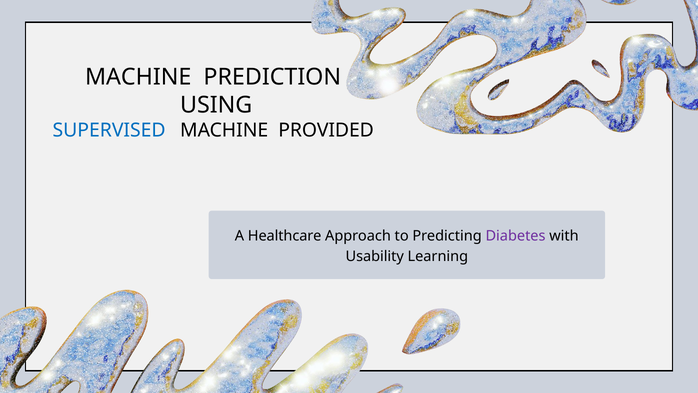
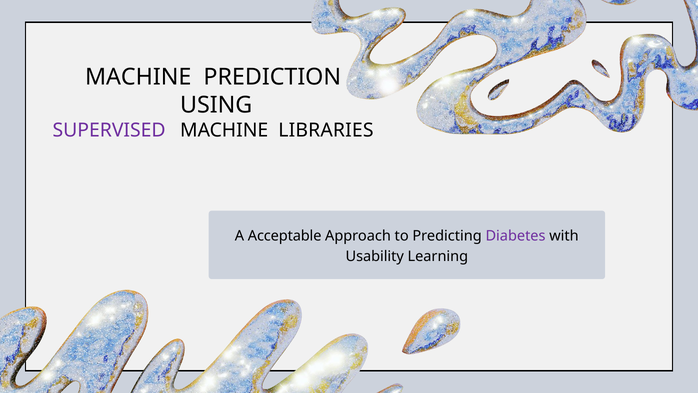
SUPERVISED colour: blue -> purple
PROVIDED: PROVIDED -> LIBRARIES
Healthcare: Healthcare -> Acceptable
